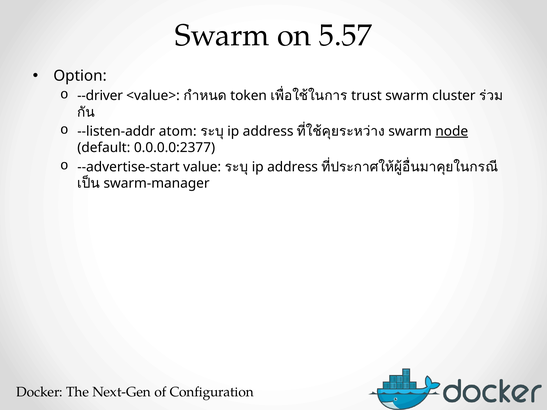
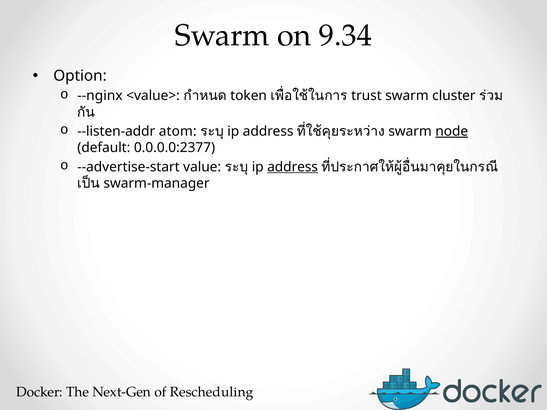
5.57: 5.57 -> 9.34
--driver: --driver -> --nginx
address at (293, 167) underline: none -> present
Configuration: Configuration -> Rescheduling
